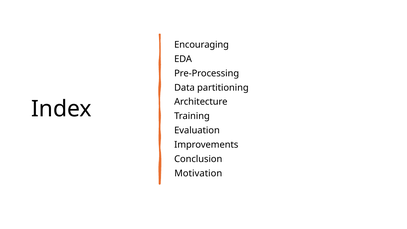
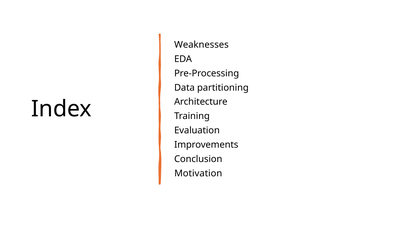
Encouraging: Encouraging -> Weaknesses
